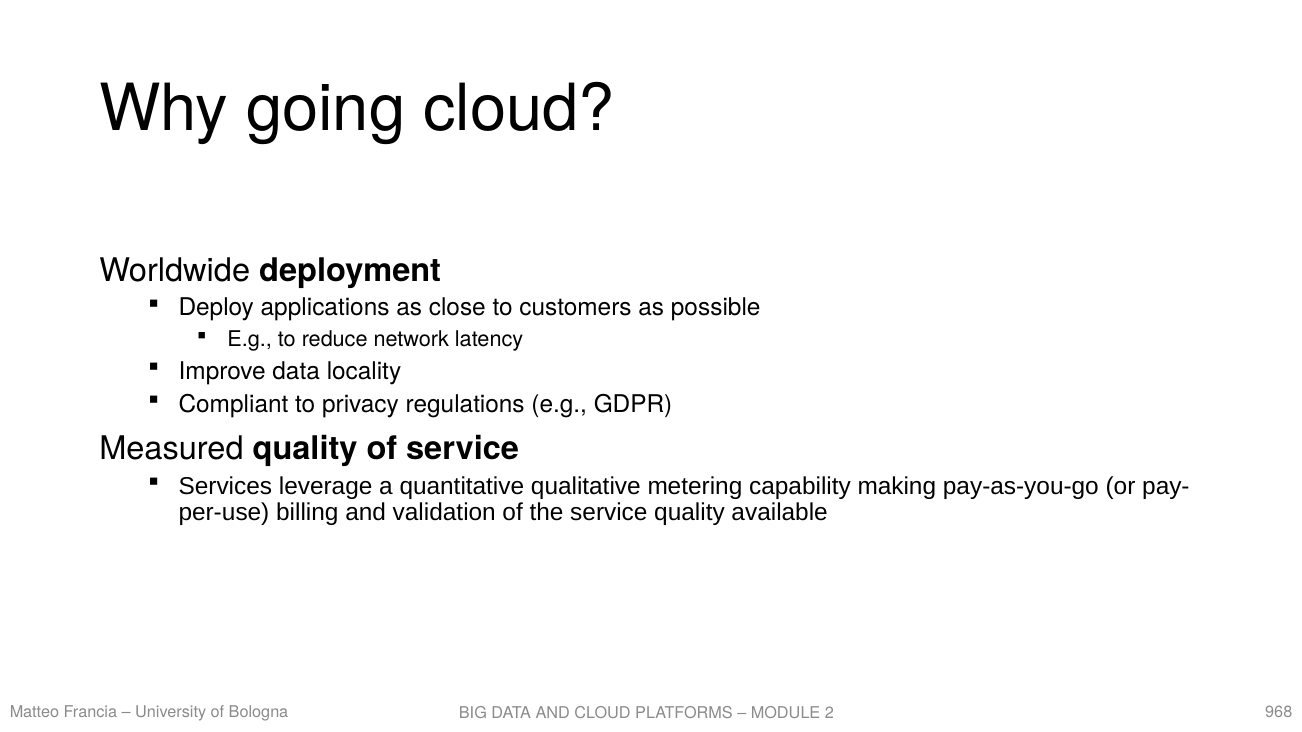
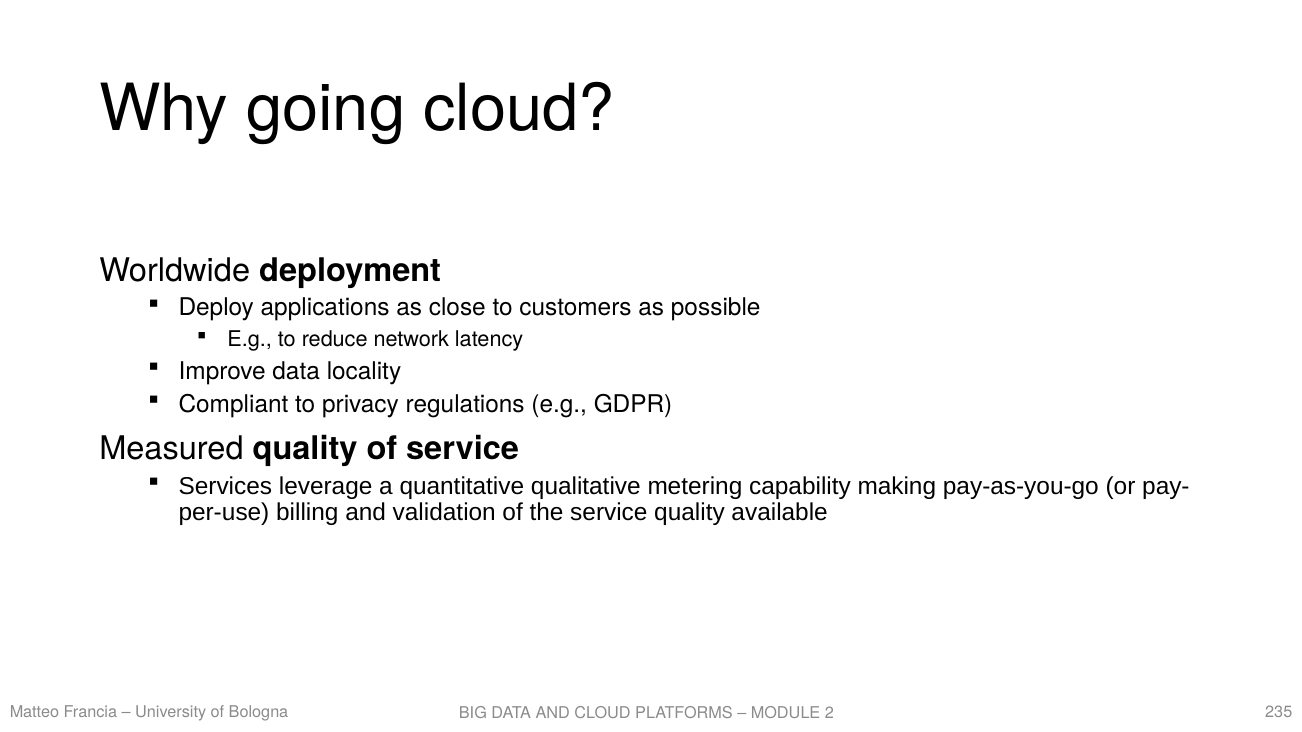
968: 968 -> 235
